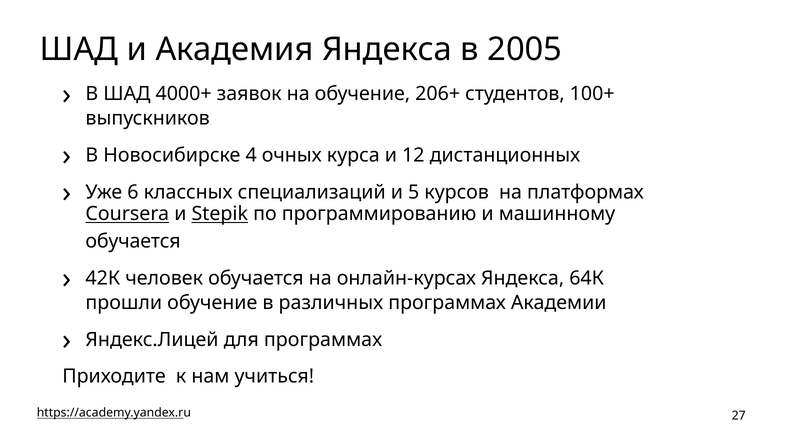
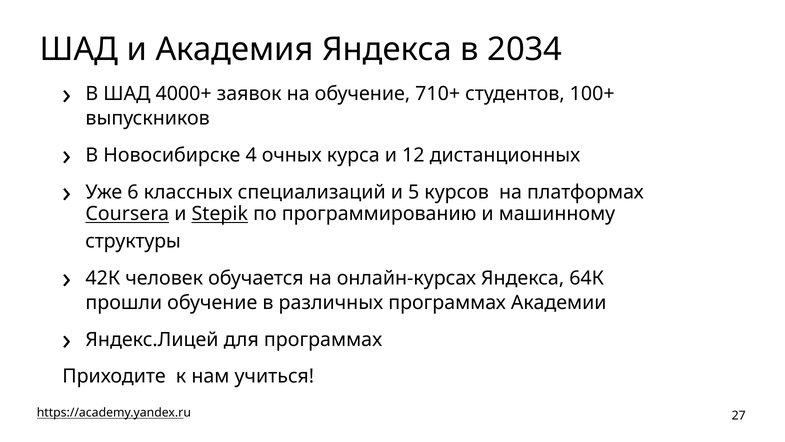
2005: 2005 -> 2034
206+: 206+ -> 710+
обучается at (133, 241): обучается -> структуры
